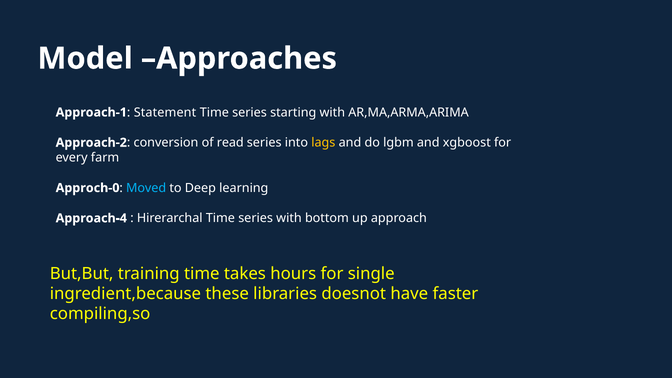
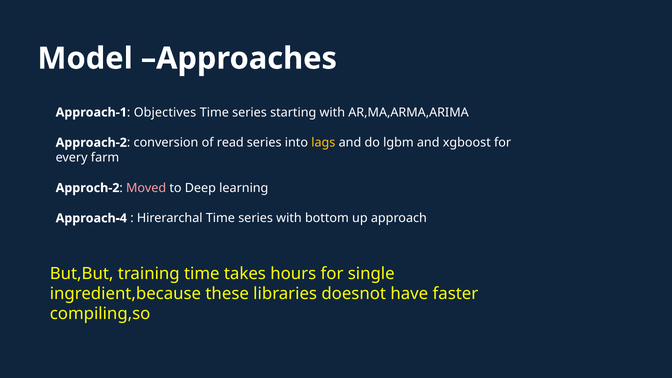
Statement: Statement -> Objectives
Approch-0: Approch-0 -> Approch-2
Moved colour: light blue -> pink
